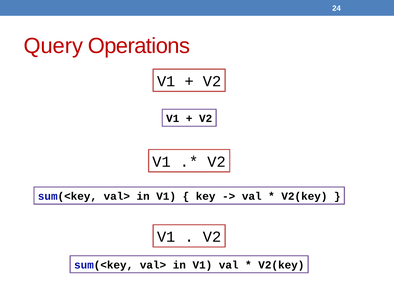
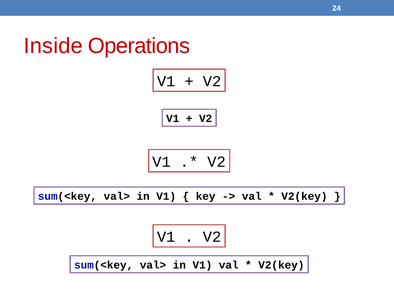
Query: Query -> Inside
